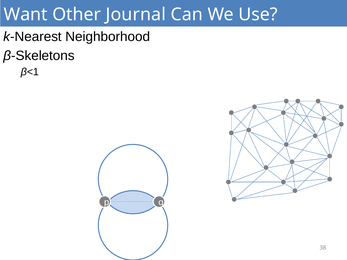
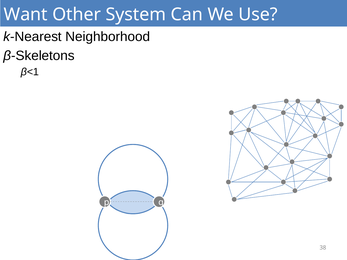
Journal: Journal -> System
